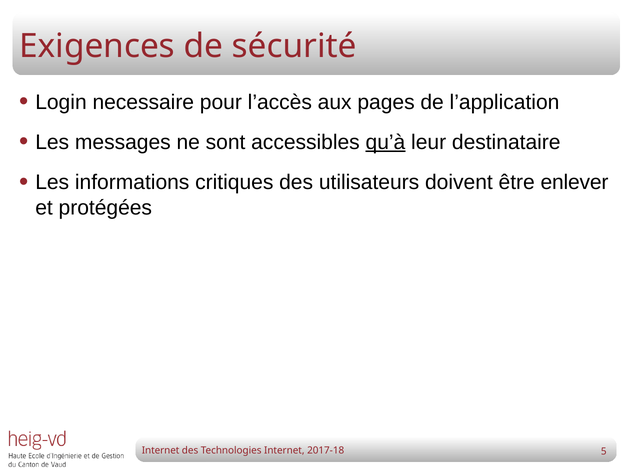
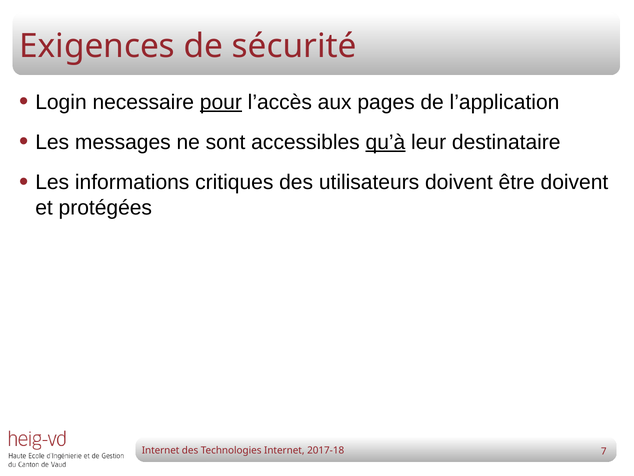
pour underline: none -> present
être enlever: enlever -> doivent
5: 5 -> 7
